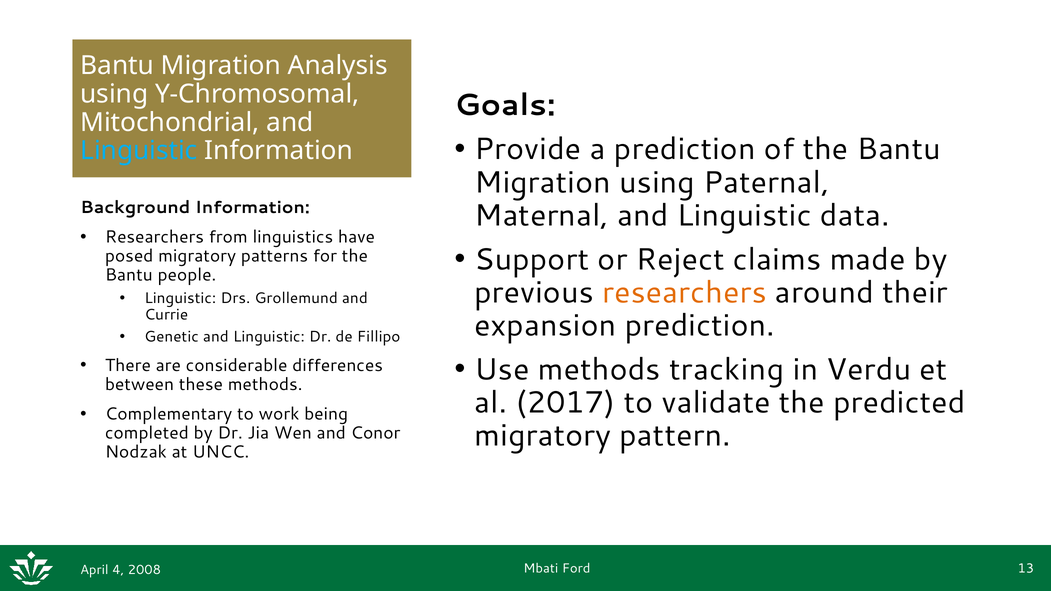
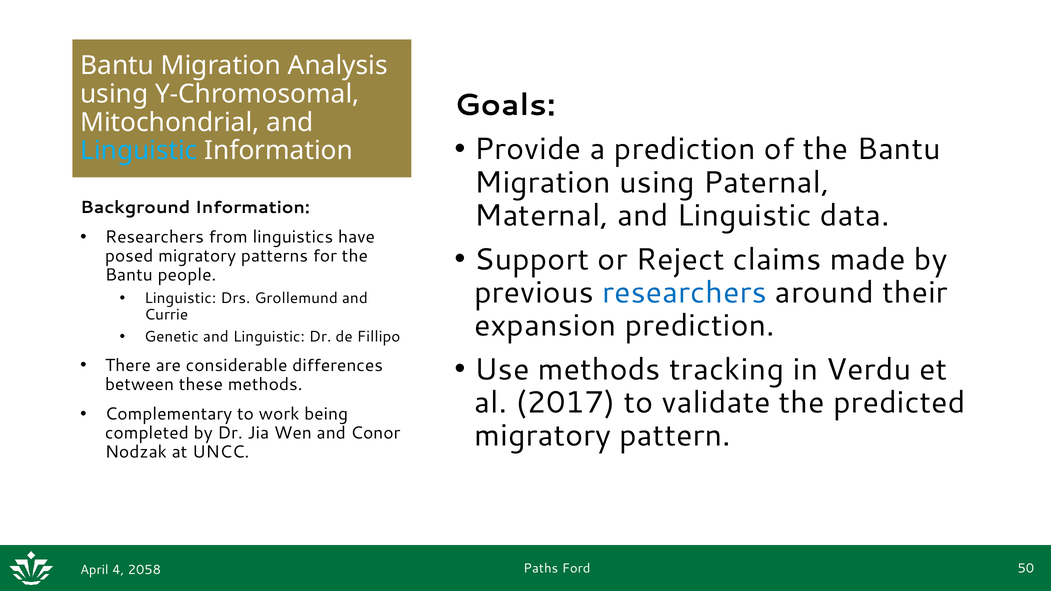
researchers at (684, 293) colour: orange -> blue
Mbati: Mbati -> Paths
13: 13 -> 50
2008: 2008 -> 2058
